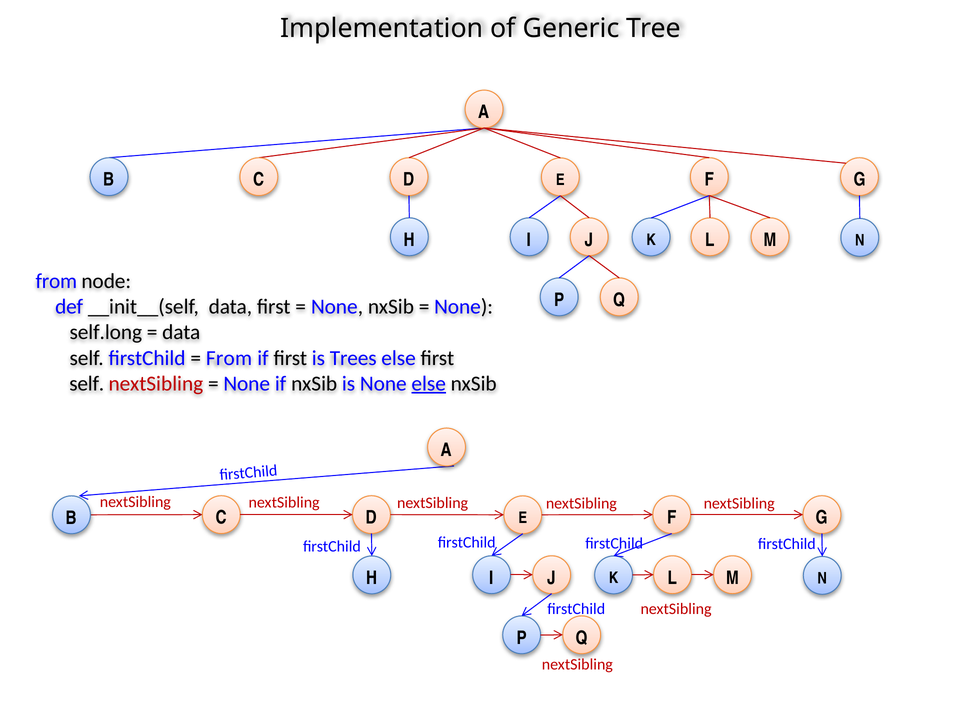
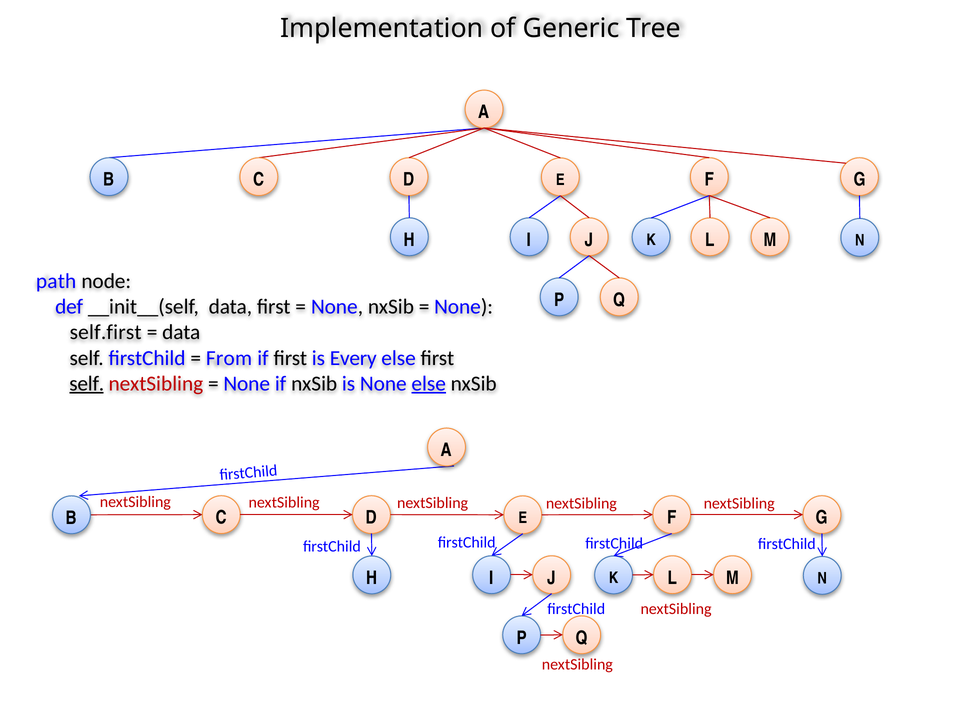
from at (56, 281): from -> path
self.long: self.long -> self.first
Trees: Trees -> Every
self at (87, 383) underline: none -> present
